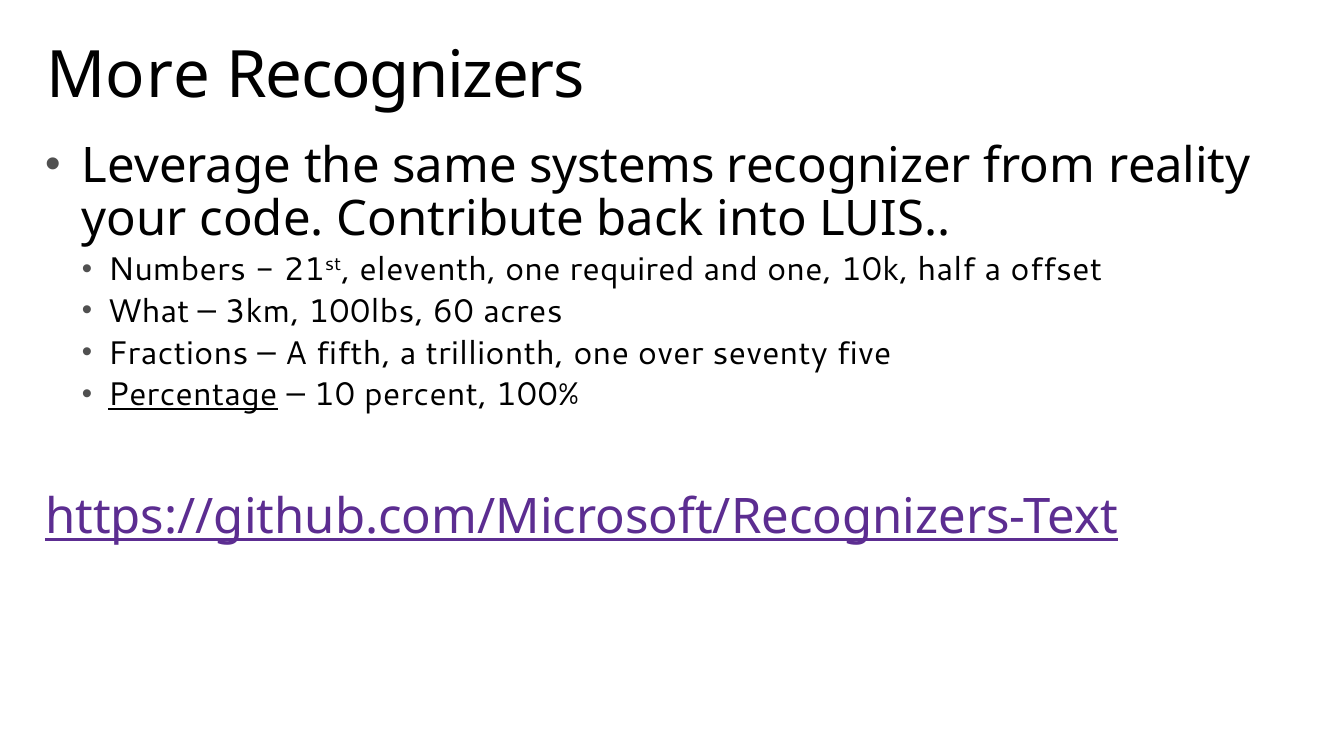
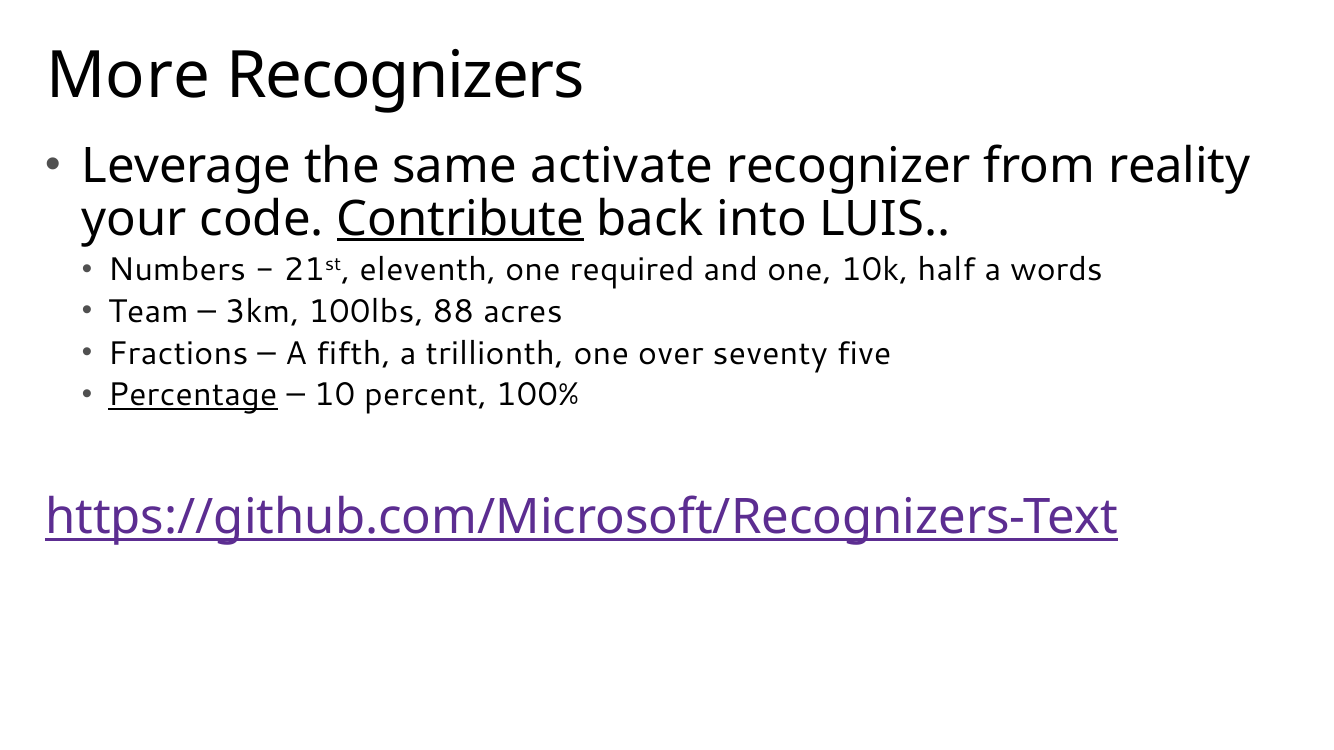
systems: systems -> activate
Contribute underline: none -> present
offset: offset -> words
What: What -> Team
60: 60 -> 88
